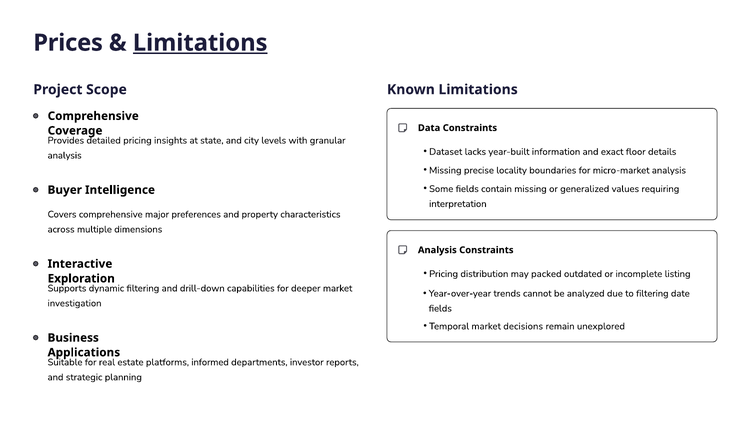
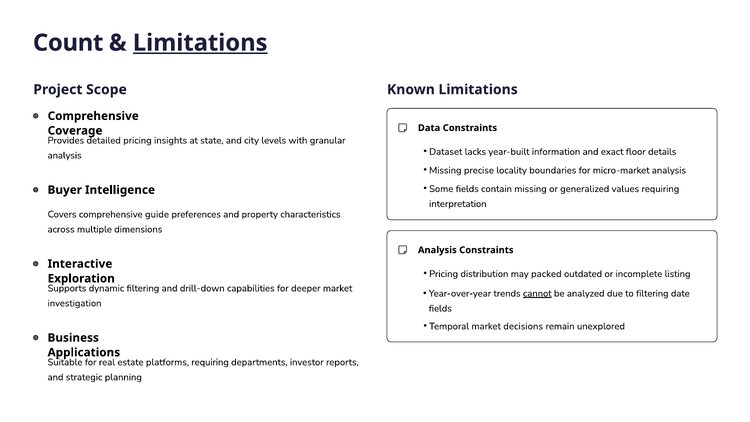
Prices: Prices -> Count
major: major -> guide
cannot underline: none -> present
platforms informed: informed -> requiring
